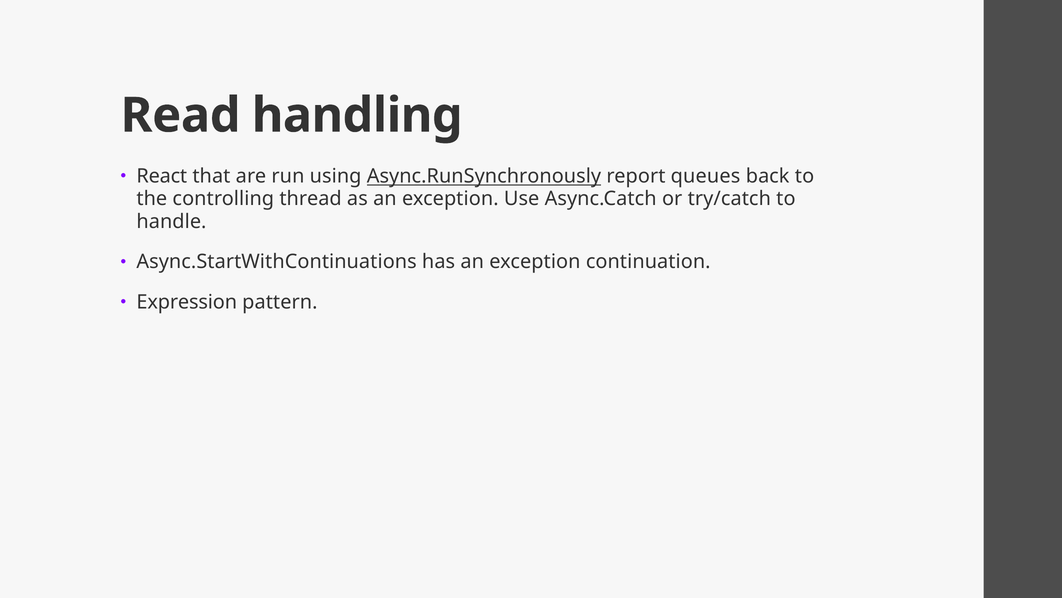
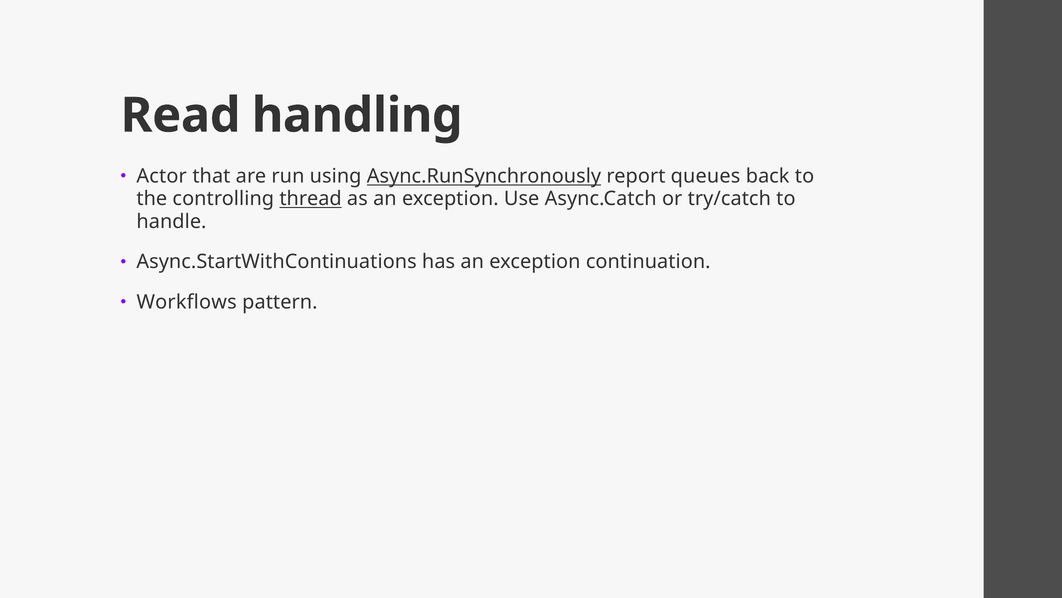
React: React -> Actor
thread underline: none -> present
Expression: Expression -> Workflows
